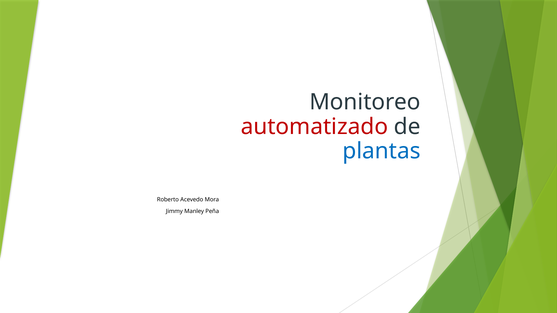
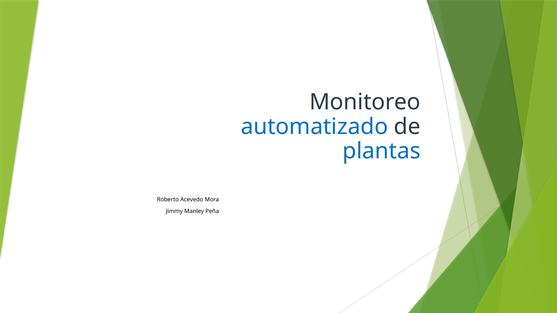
automatizado colour: red -> blue
